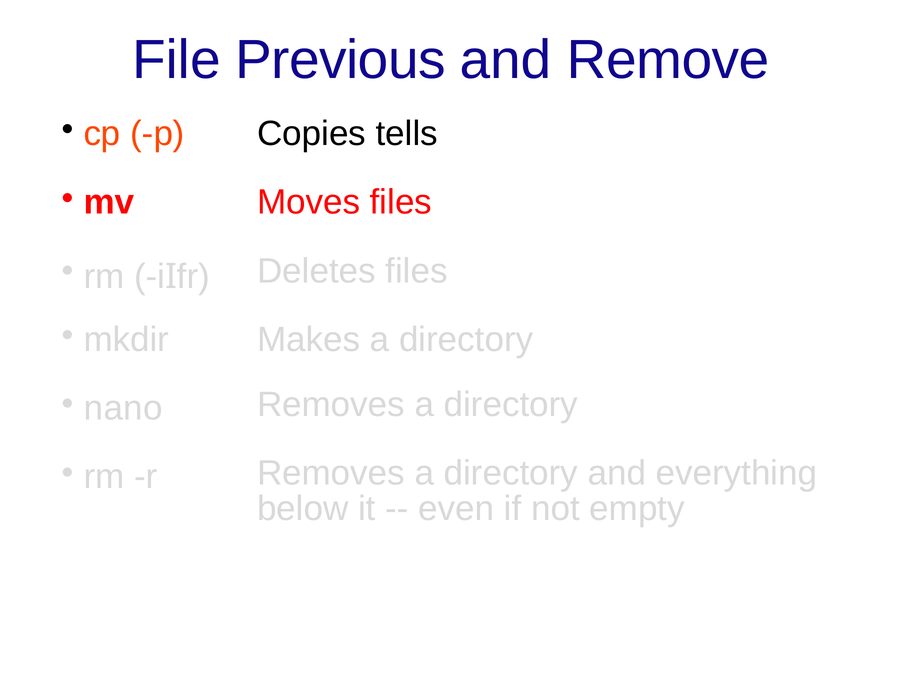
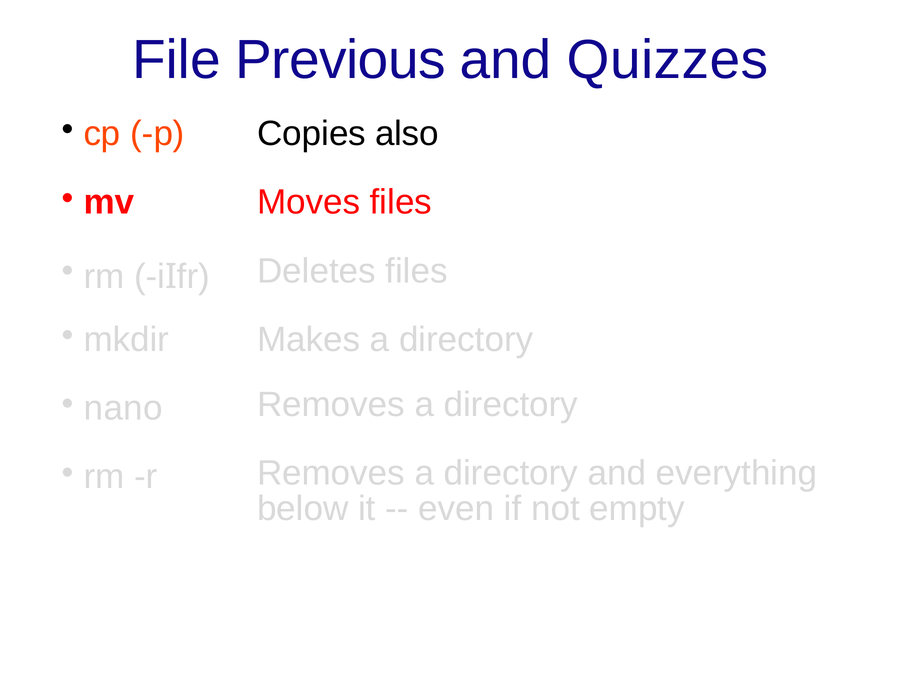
Remove: Remove -> Quizzes
tells: tells -> also
